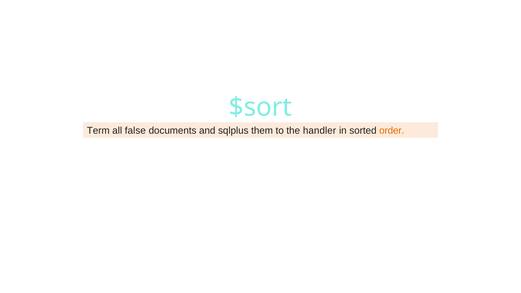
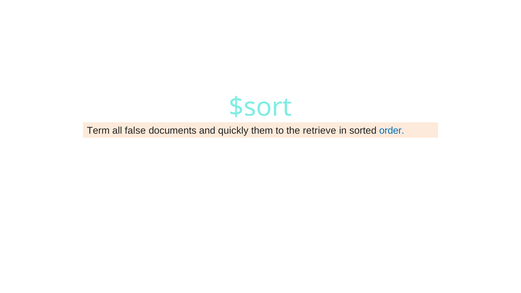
sqlplus: sqlplus -> quickly
handler: handler -> retrieve
order colour: orange -> blue
